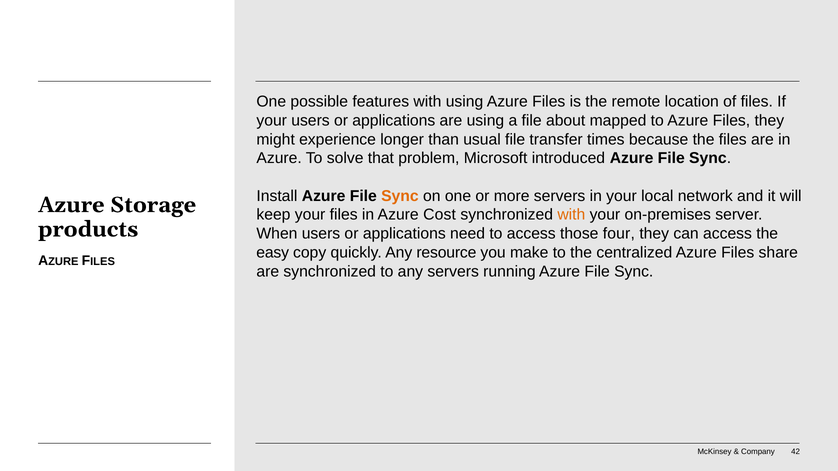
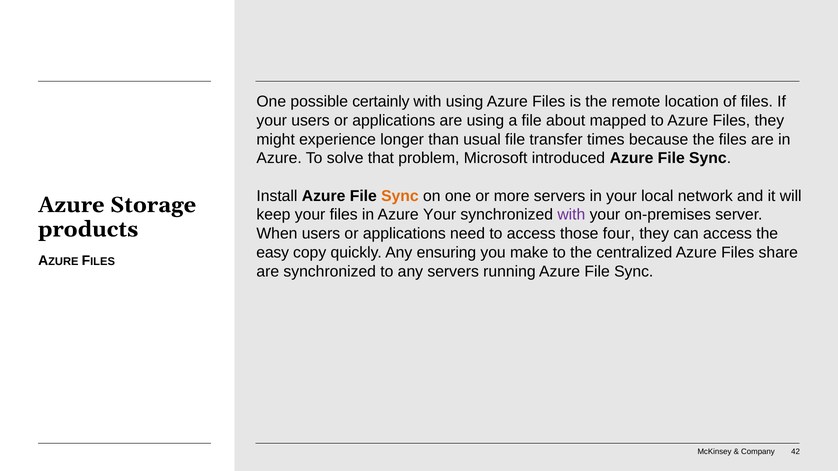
features: features -> certainly
Azure Cost: Cost -> Your
with at (571, 215) colour: orange -> purple
resource: resource -> ensuring
